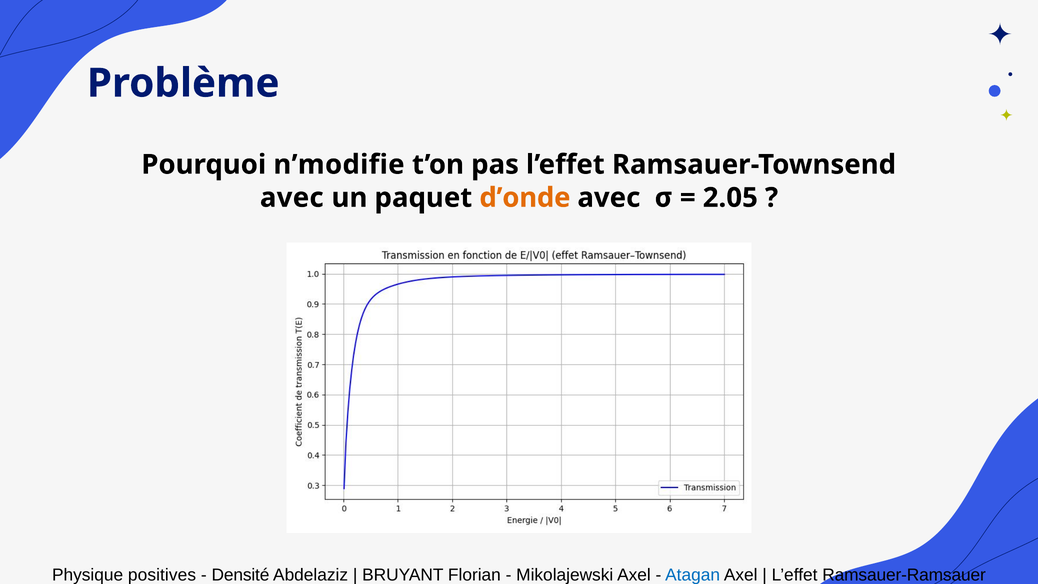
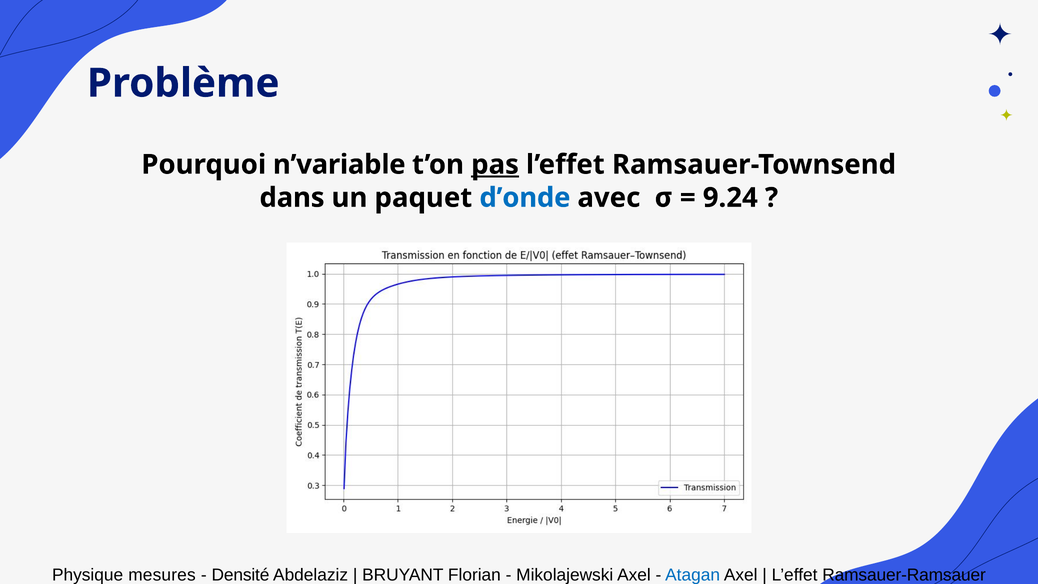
n’modifie: n’modifie -> n’variable
pas underline: none -> present
avec at (292, 198): avec -> dans
d’onde colour: orange -> blue
2.05: 2.05 -> 9.24
positives: positives -> mesures
